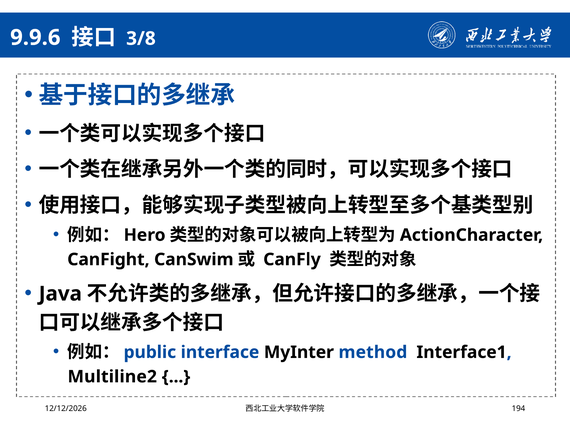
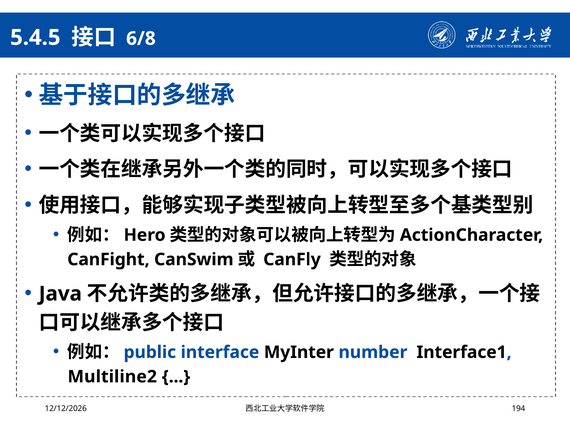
9.9.6: 9.9.6 -> 5.4.5
3/8: 3/8 -> 6/8
method: method -> number
